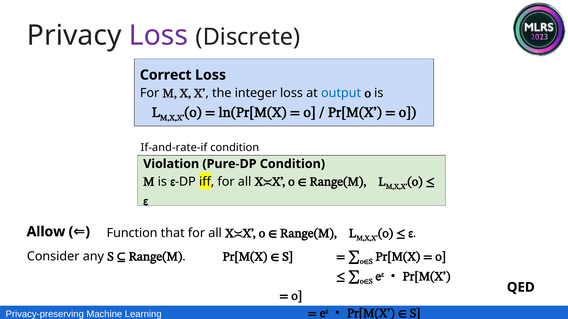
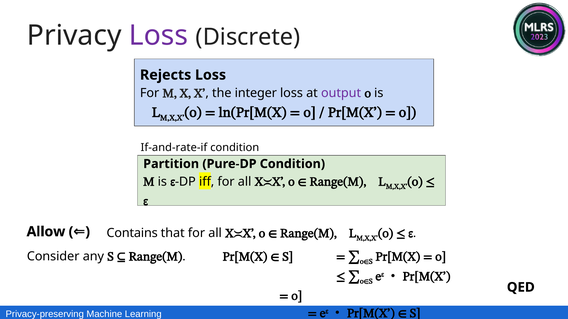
Correct: Correct -> Rejects
output colour: blue -> purple
Violation: Violation -> Partition
Function: Function -> Contains
